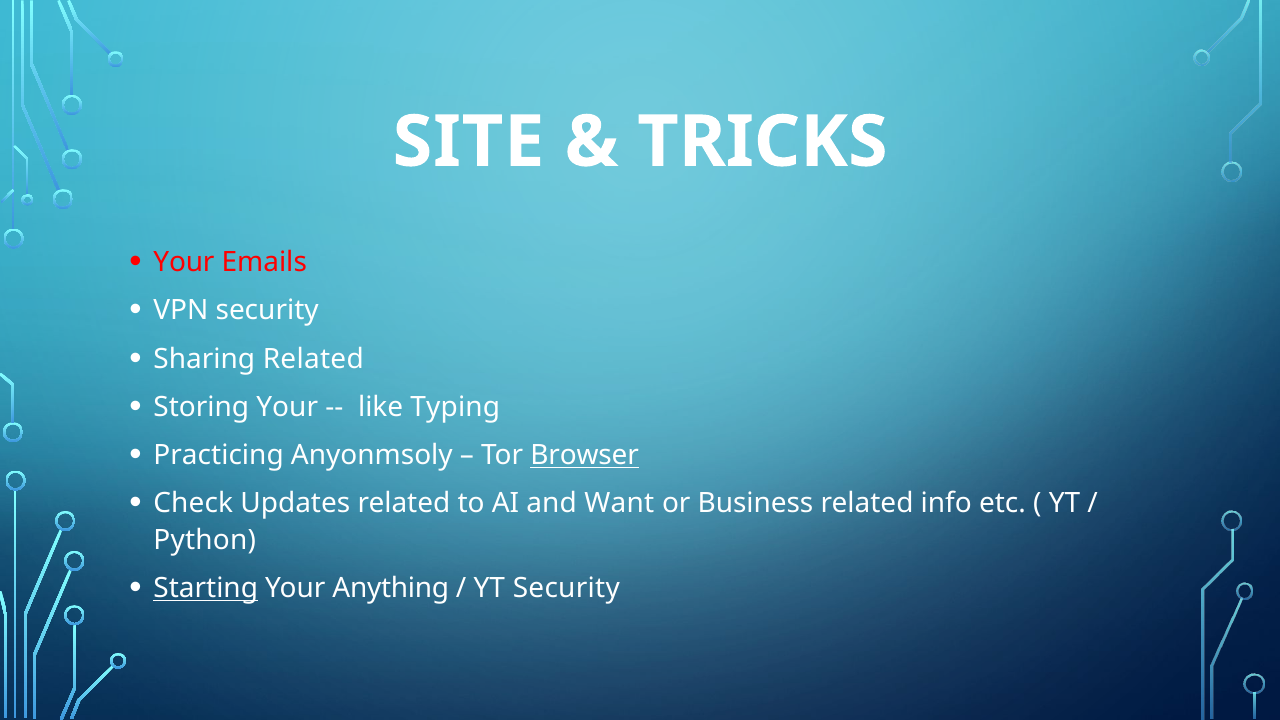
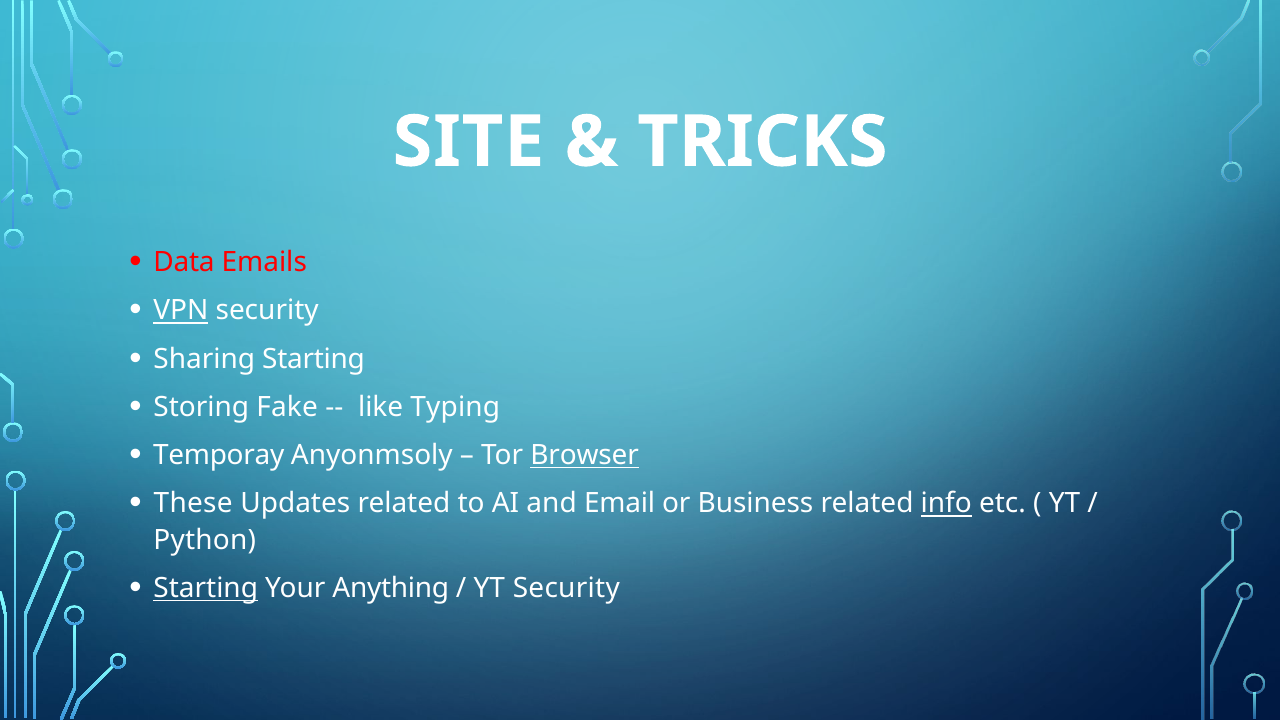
Your at (184, 262): Your -> Data
VPN underline: none -> present
Sharing Related: Related -> Starting
Storing Your: Your -> Fake
Practicing: Practicing -> Temporay
Check: Check -> These
Want: Want -> Email
info underline: none -> present
